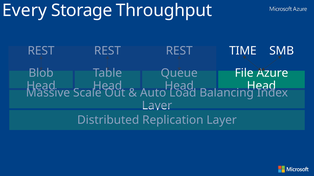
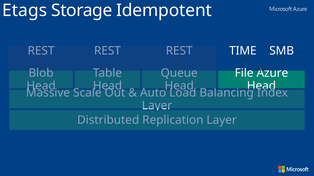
Every: Every -> Etags
Throughput: Throughput -> Idempotent
